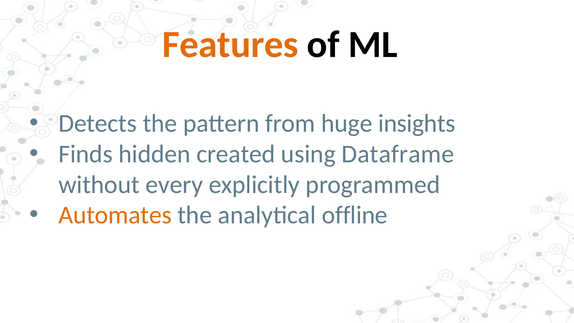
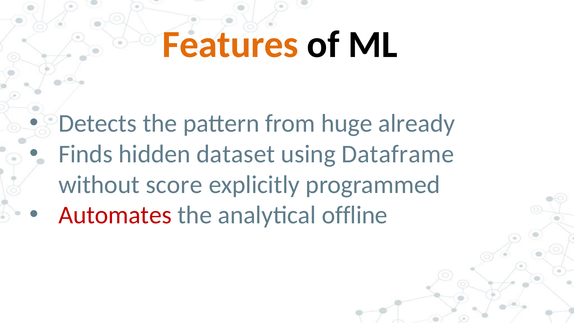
insights: insights -> already
created: created -> dataset
every: every -> score
Automates colour: orange -> red
